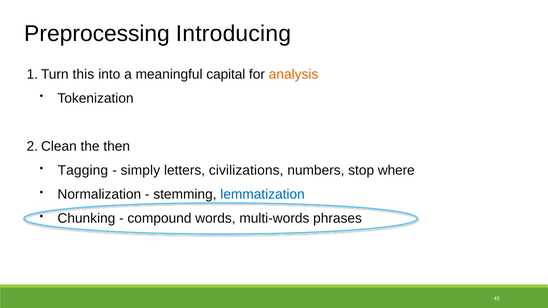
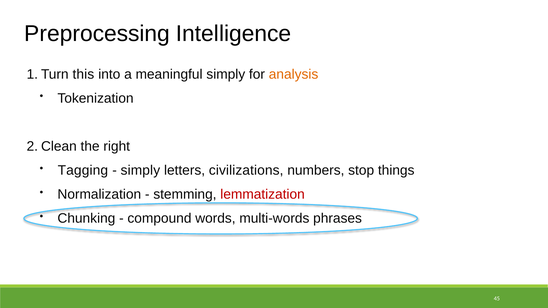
Introducing: Introducing -> Intelligence
meaningful capital: capital -> simply
then: then -> right
where: where -> things
lemmatization colour: blue -> red
